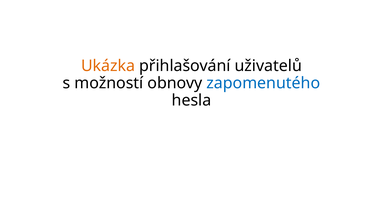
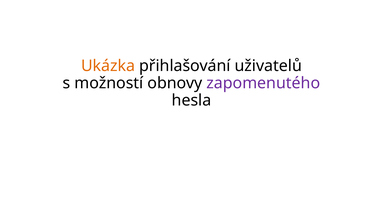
zapomenutého colour: blue -> purple
